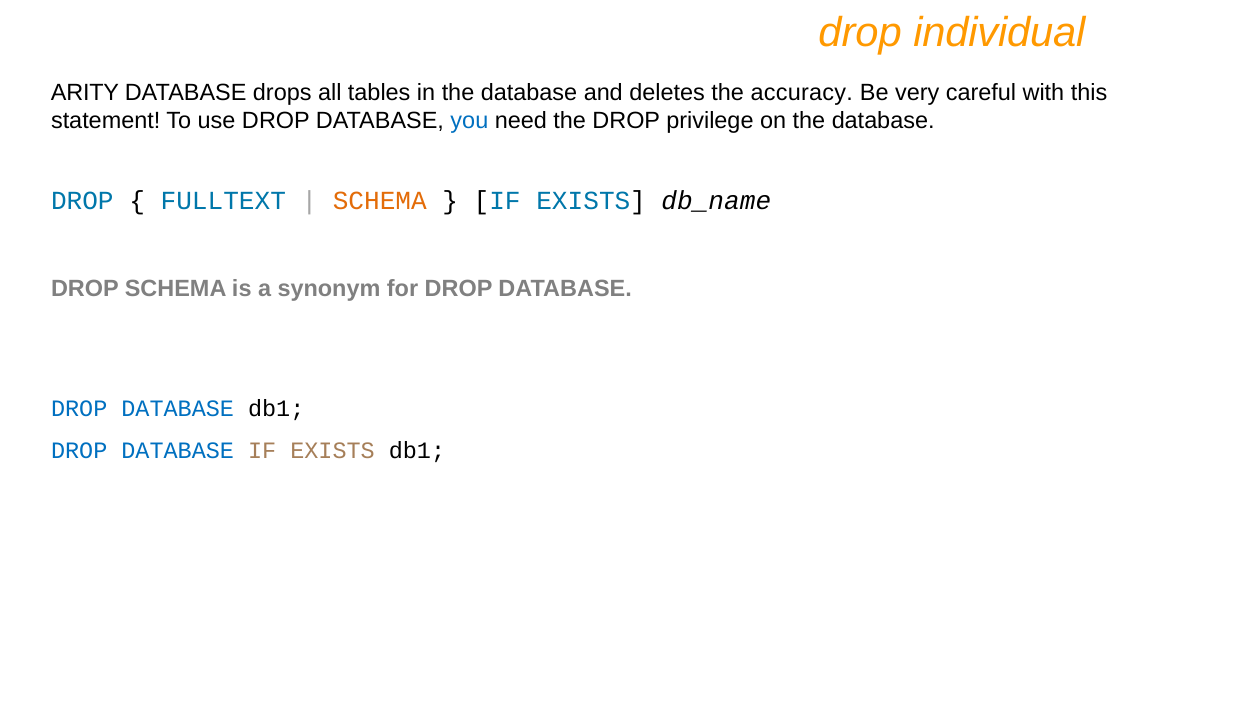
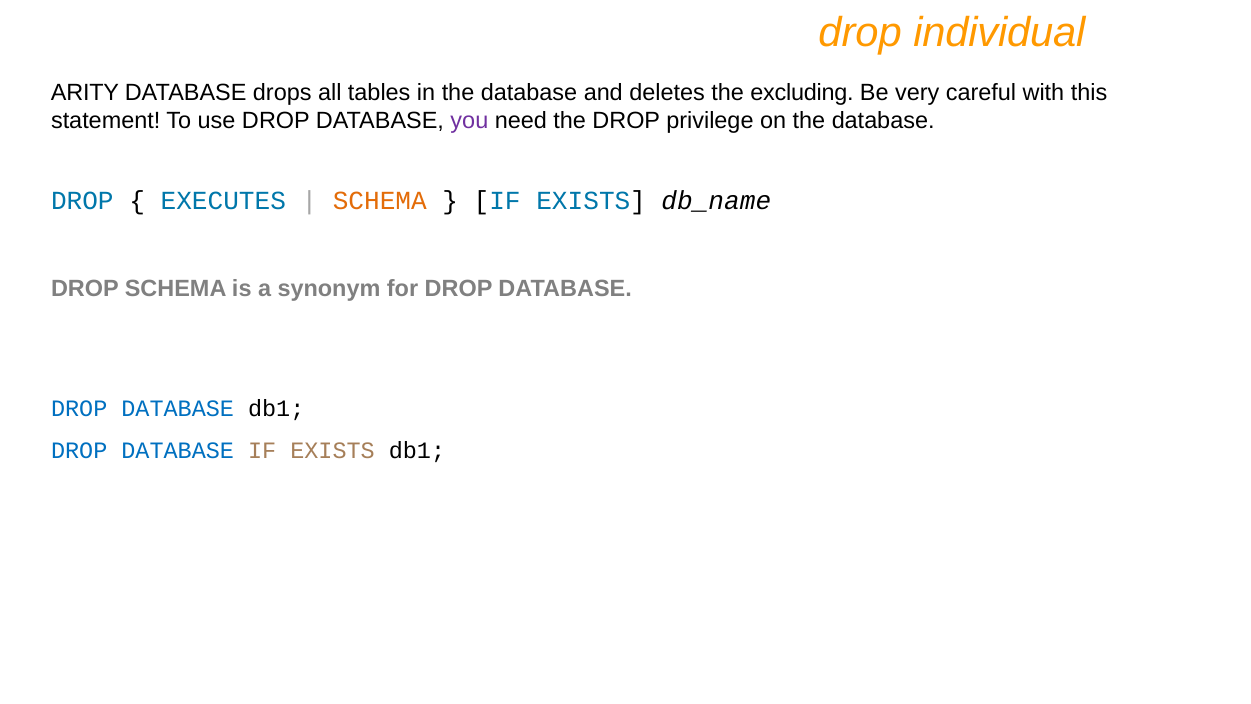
accuracy: accuracy -> excluding
you colour: blue -> purple
FULLTEXT: FULLTEXT -> EXECUTES
